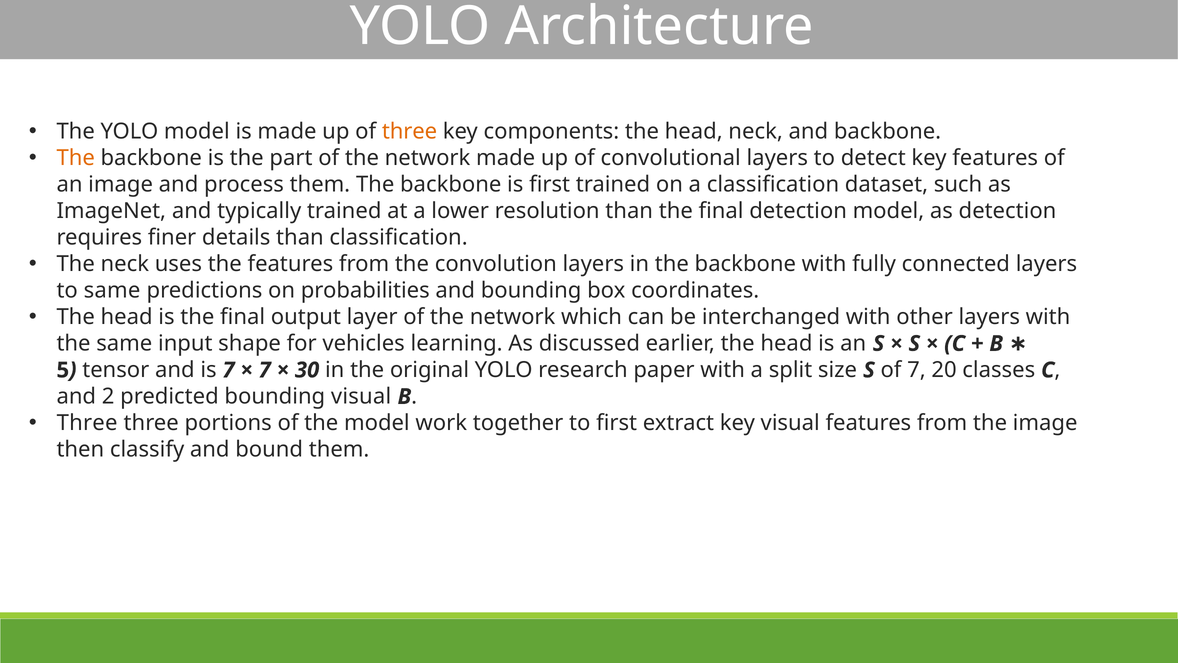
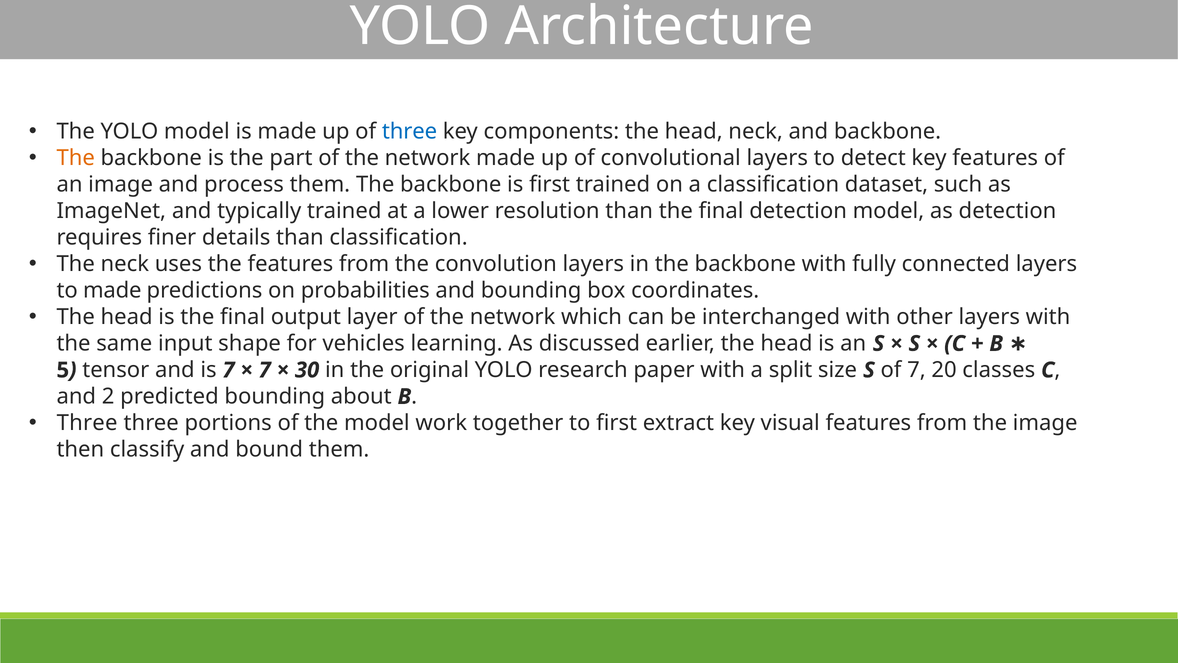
three at (410, 131) colour: orange -> blue
to same: same -> made
bounding visual: visual -> about
